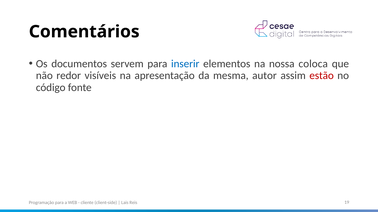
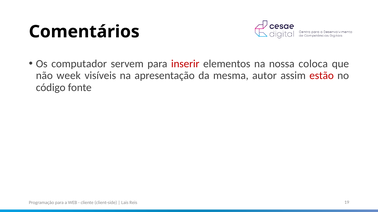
documentos: documentos -> computador
inserir colour: blue -> red
redor: redor -> week
